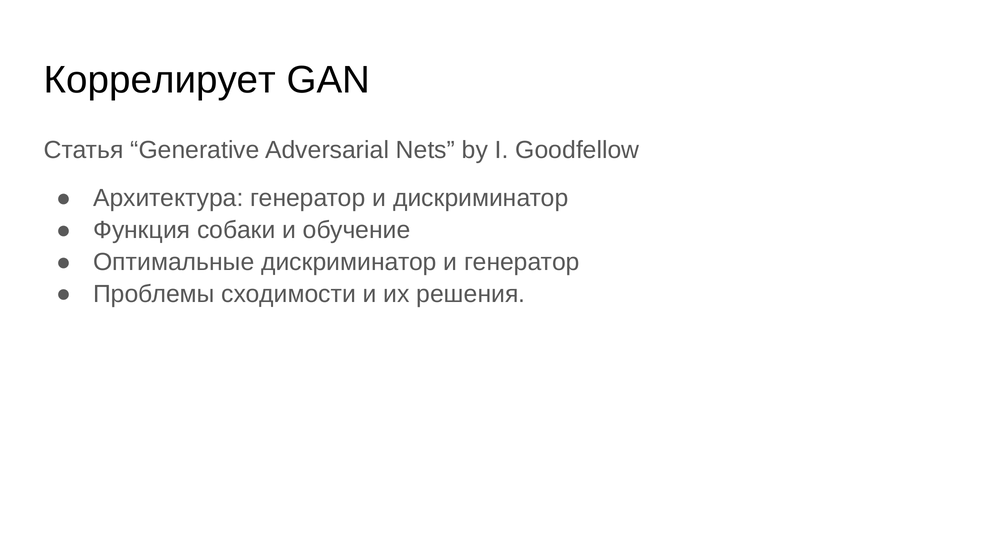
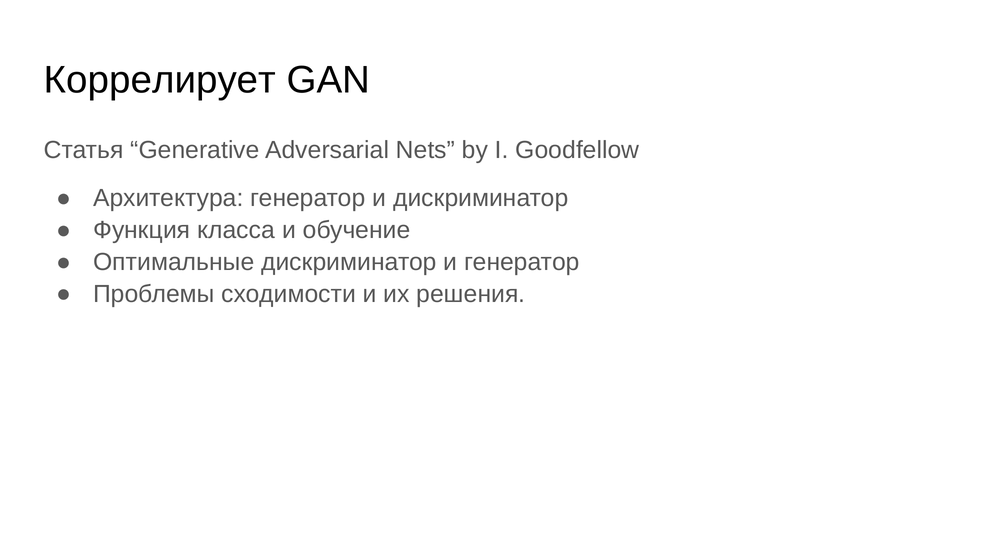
собаки: собаки -> класса
